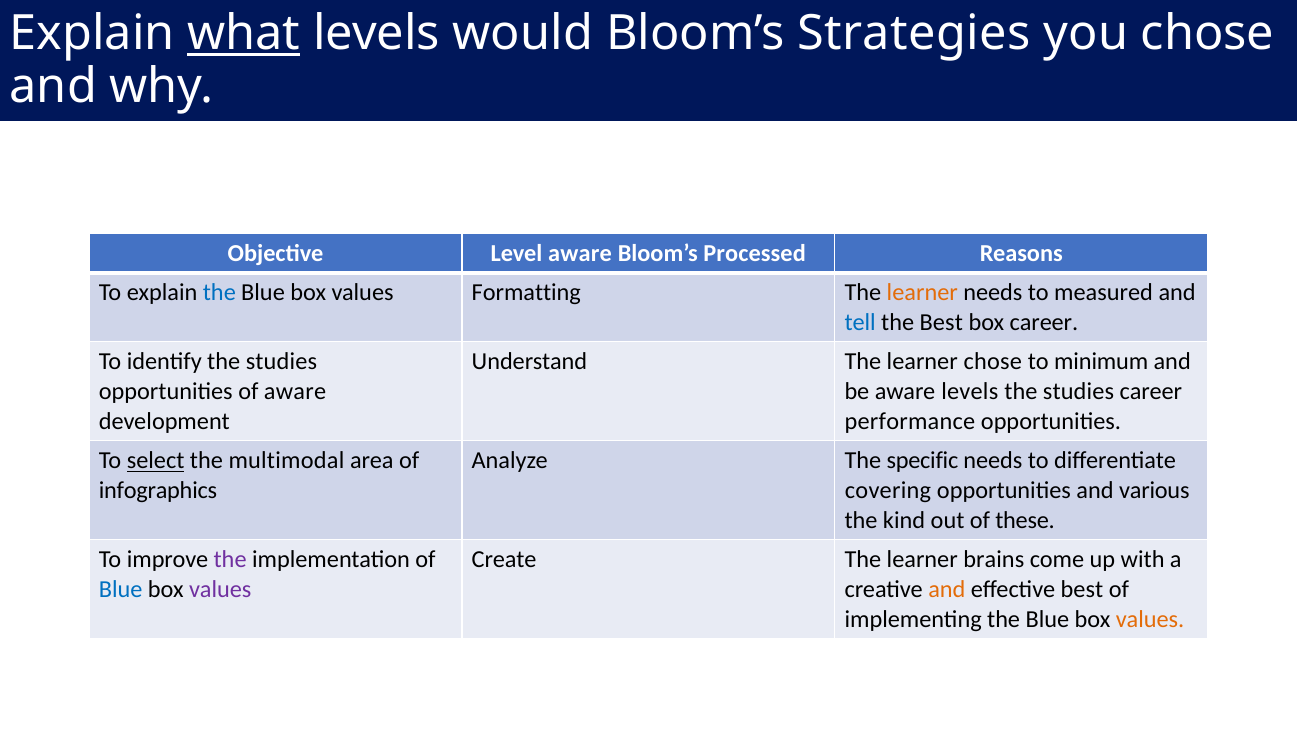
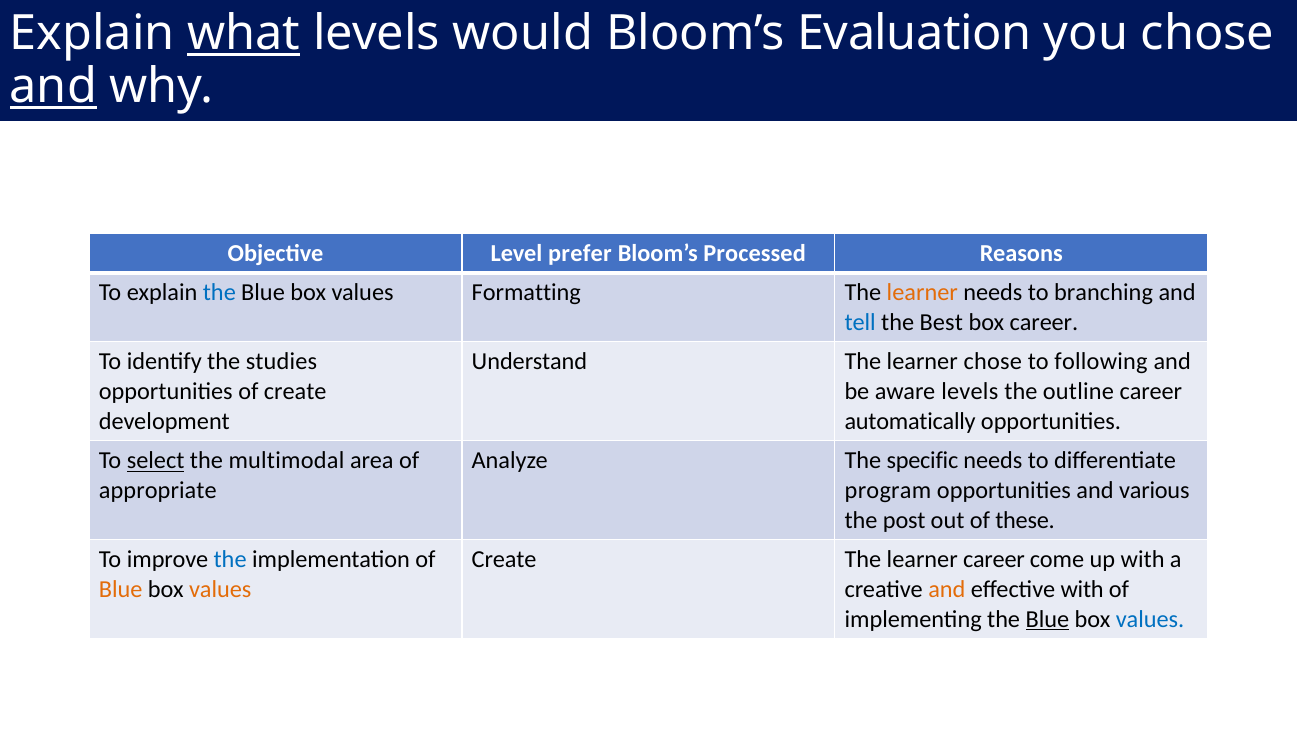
Strategies: Strategies -> Evaluation
and at (53, 86) underline: none -> present
Level aware: aware -> prefer
measured: measured -> branching
minimum: minimum -> following
of aware: aware -> create
studies at (1078, 391): studies -> outline
performance: performance -> automatically
infographics: infographics -> appropriate
covering: covering -> program
kind: kind -> post
the at (230, 559) colour: purple -> blue
learner brains: brains -> career
Blue at (121, 589) colour: blue -> orange
values at (220, 589) colour: purple -> orange
effective best: best -> with
Blue at (1047, 619) underline: none -> present
values at (1150, 619) colour: orange -> blue
